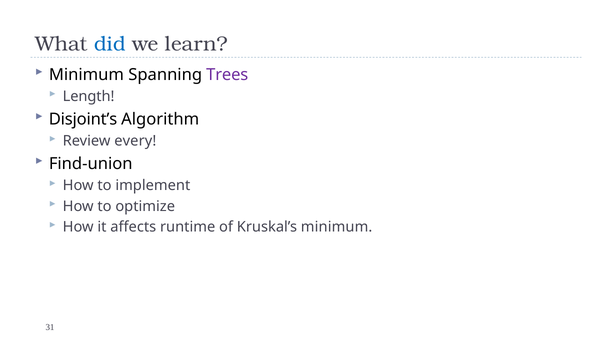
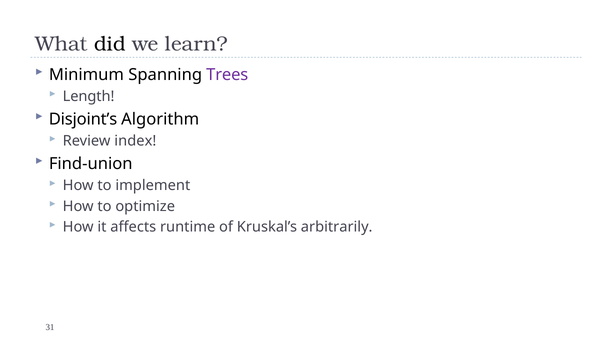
did colour: blue -> black
every: every -> index
Kruskal’s minimum: minimum -> arbitrarily
